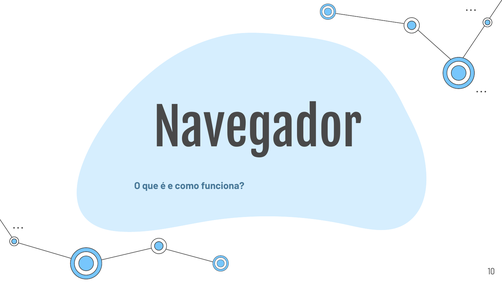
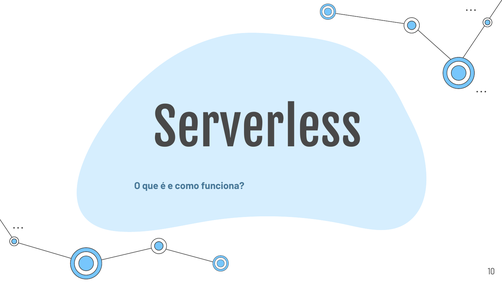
Navegador: Navegador -> Serverless
